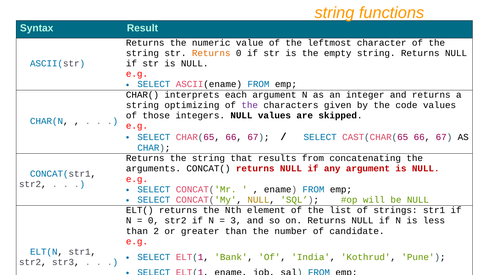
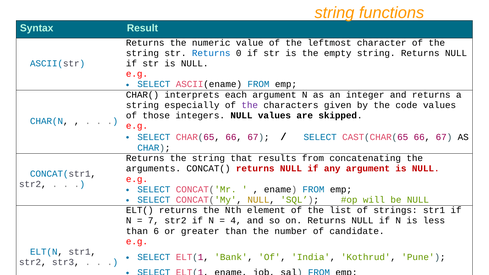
Returns at (211, 53) colour: orange -> blue
optimizing: optimizing -> especially
0 at (153, 221): 0 -> 7
3: 3 -> 4
2: 2 -> 6
